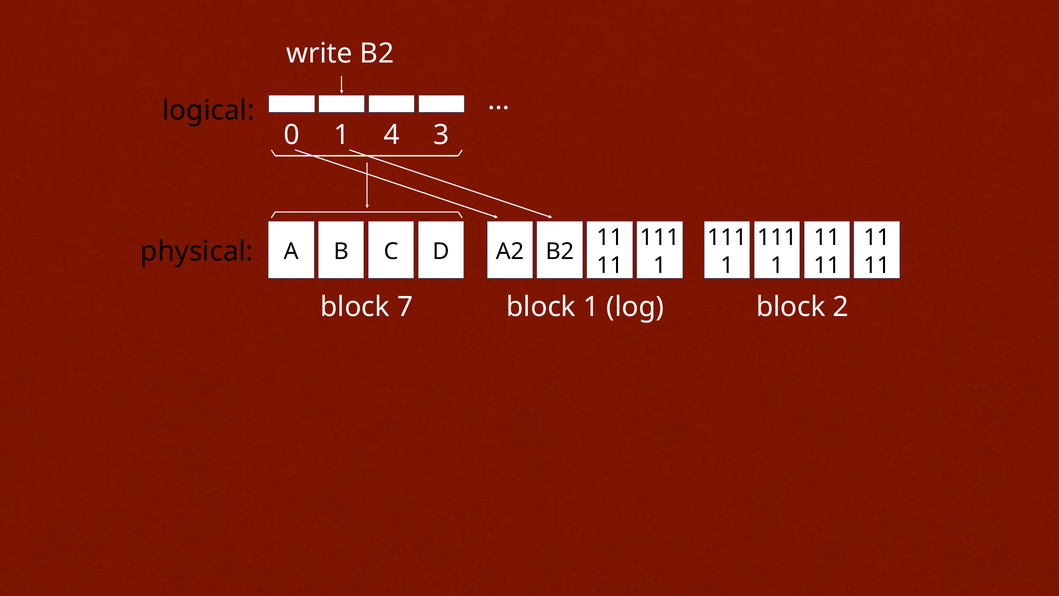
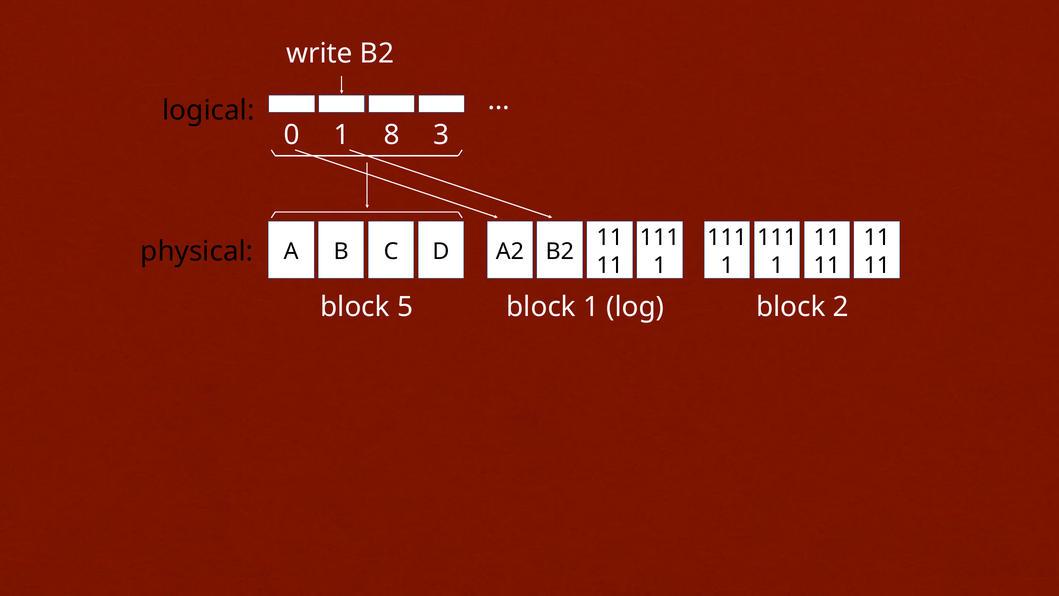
4: 4 -> 8
7: 7 -> 5
